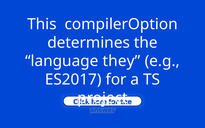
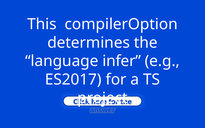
they: they -> infer
